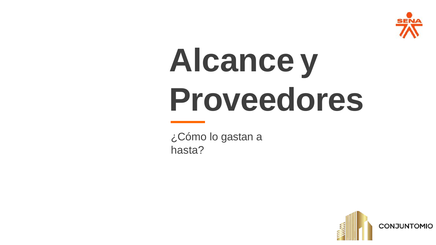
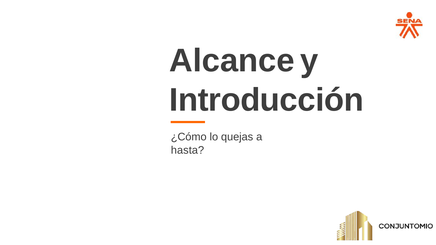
Proveedores: Proveedores -> Introducción
gastan: gastan -> quejas
